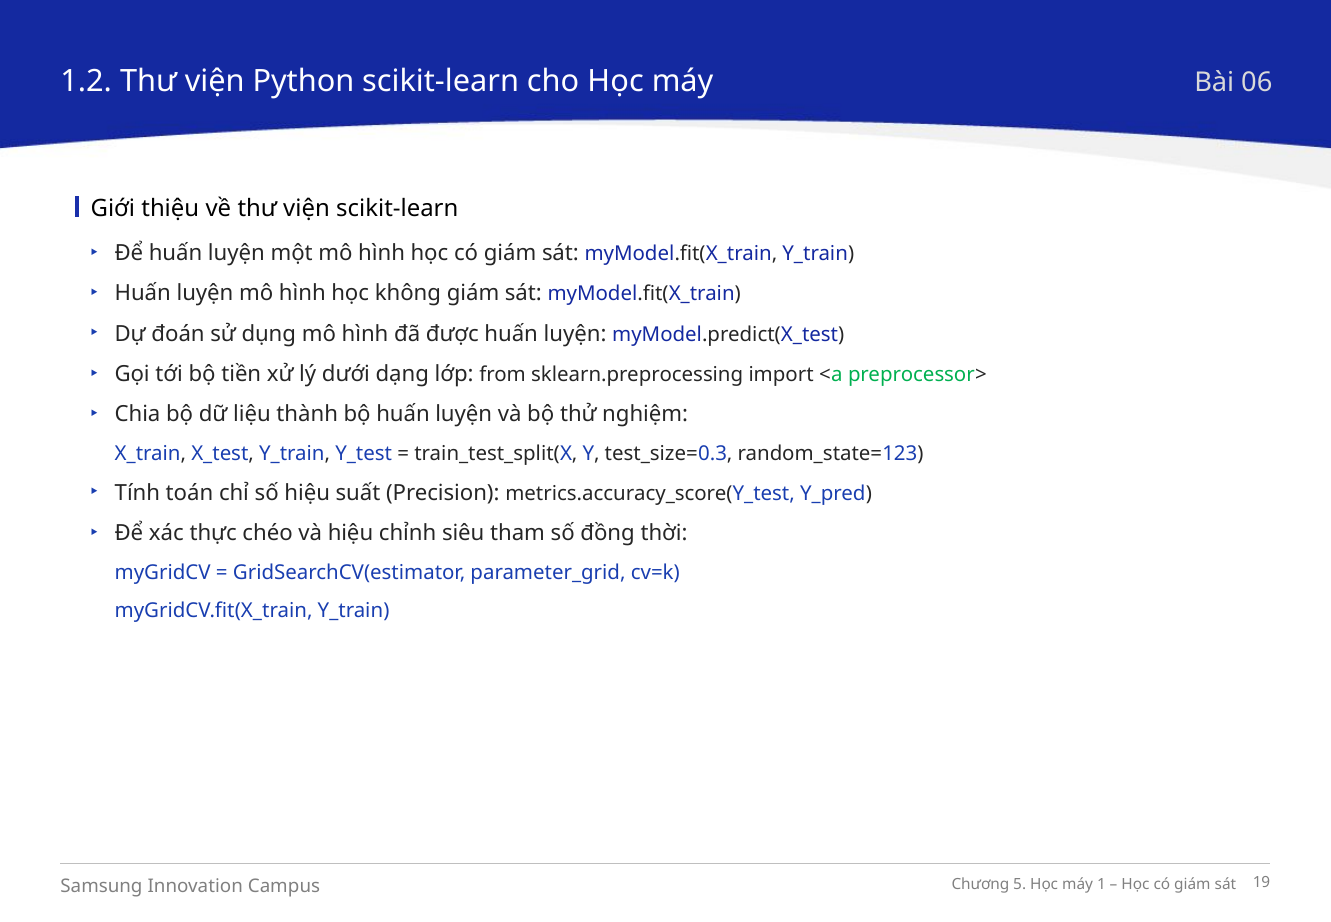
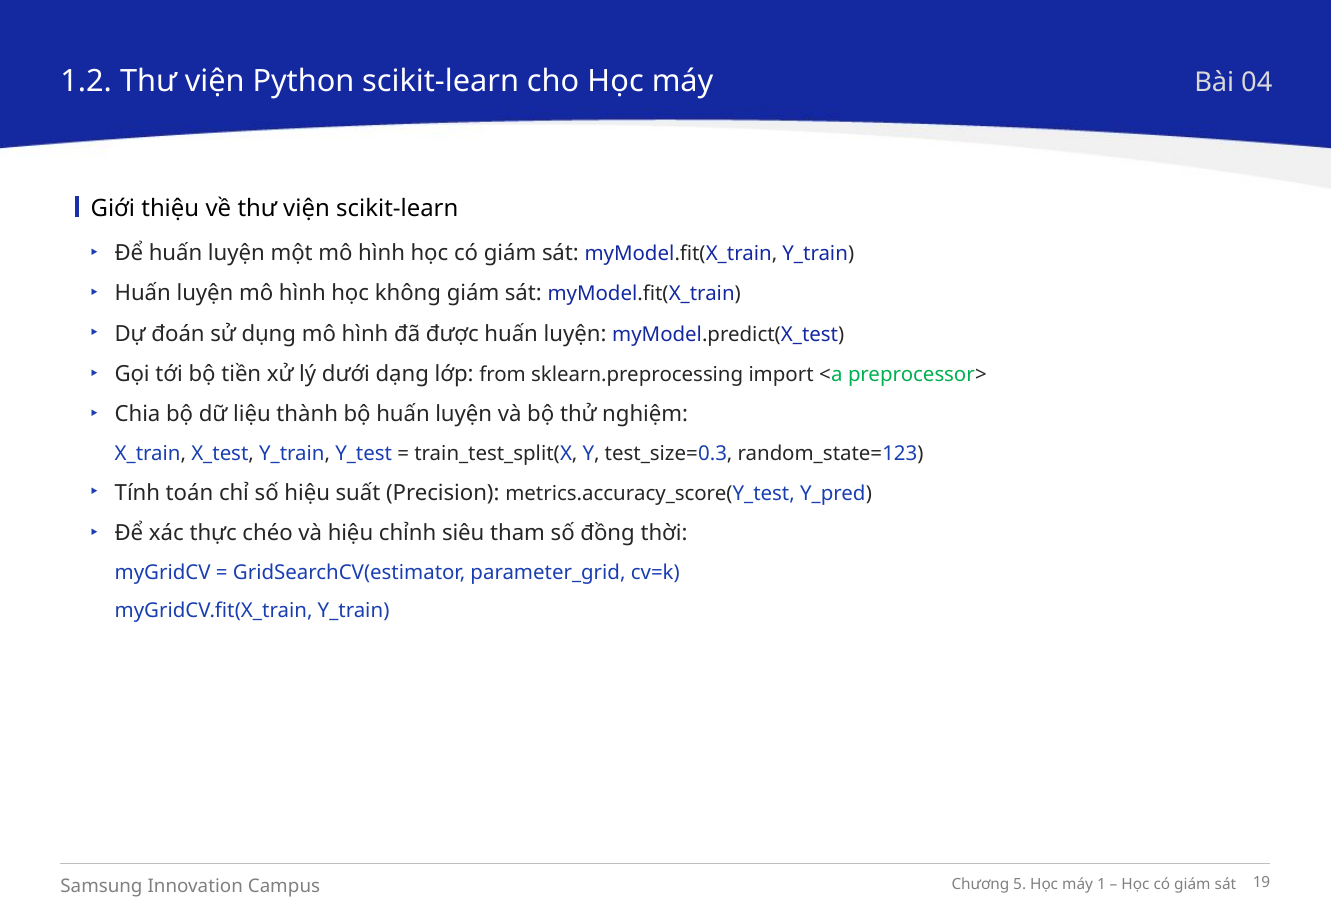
06: 06 -> 04
